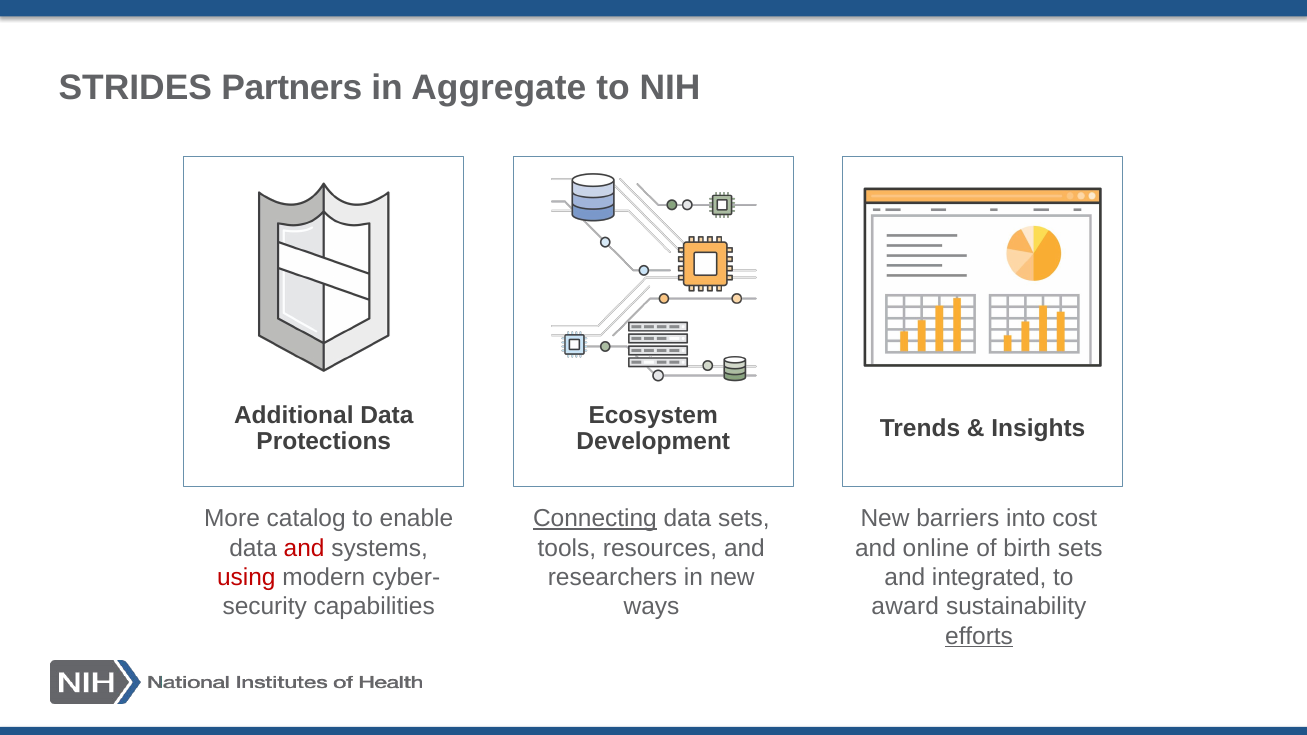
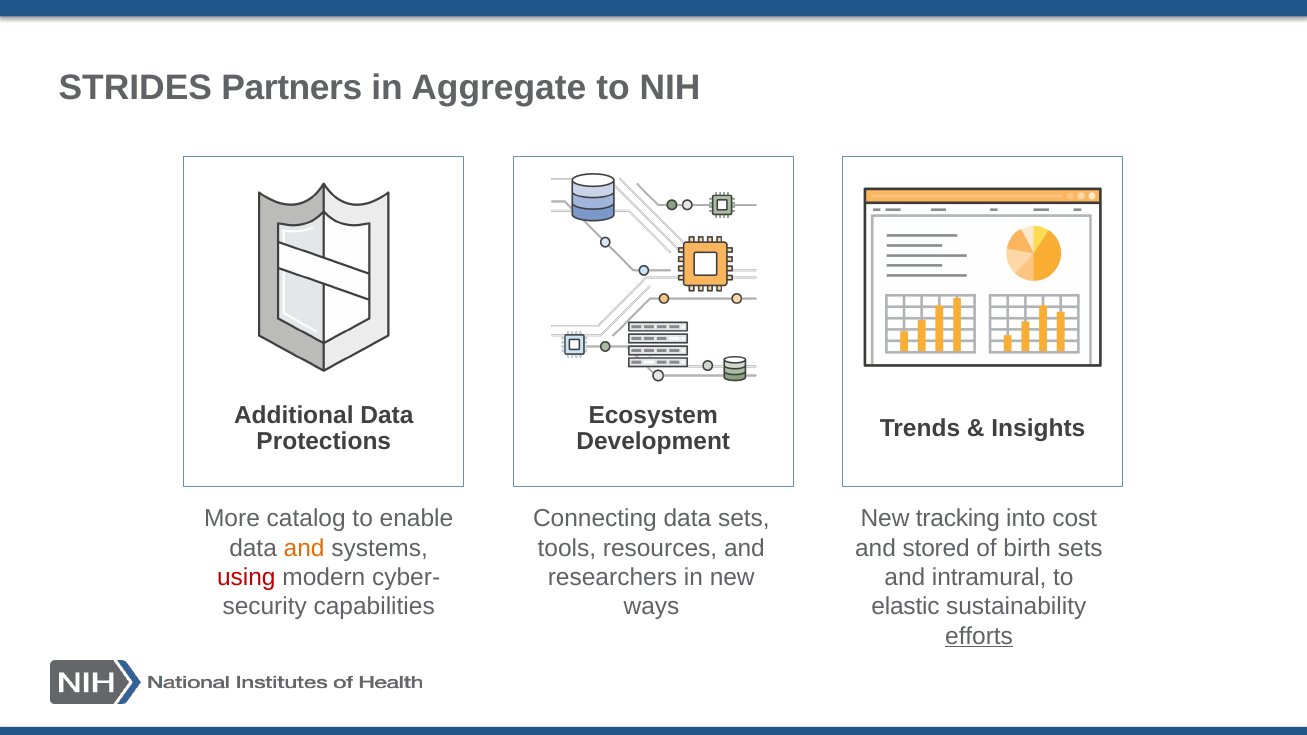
Connecting underline: present -> none
barriers: barriers -> tracking
and at (304, 548) colour: red -> orange
online: online -> stored
integrated: integrated -> intramural
award: award -> elastic
